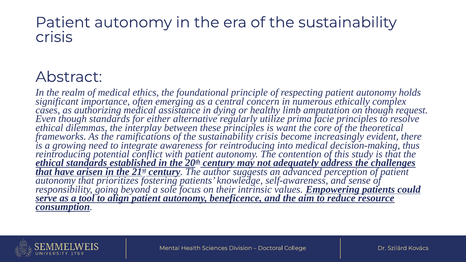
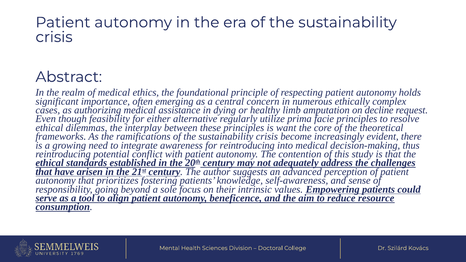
on though: though -> decline
though standards: standards -> feasibility
